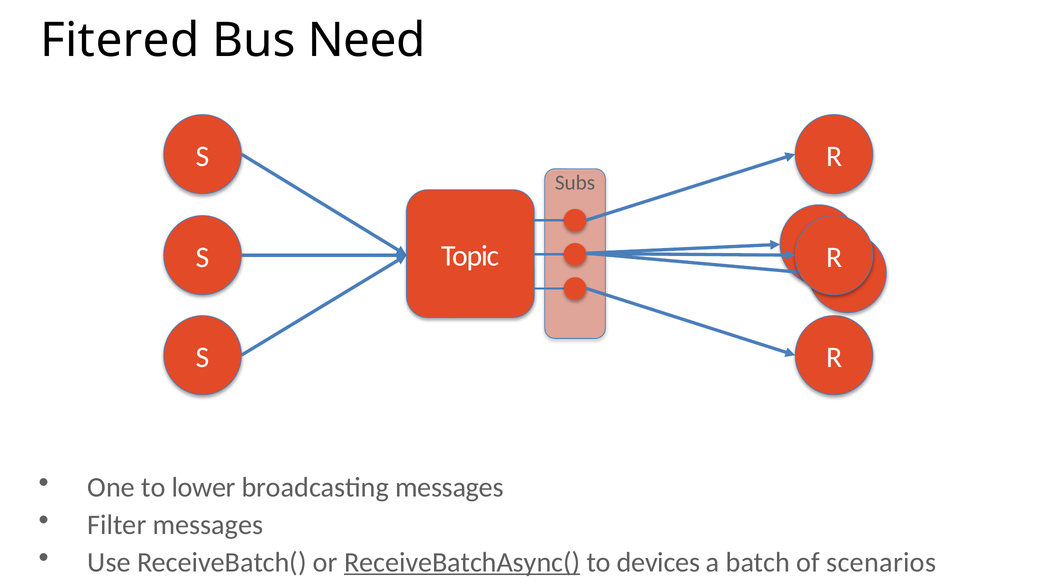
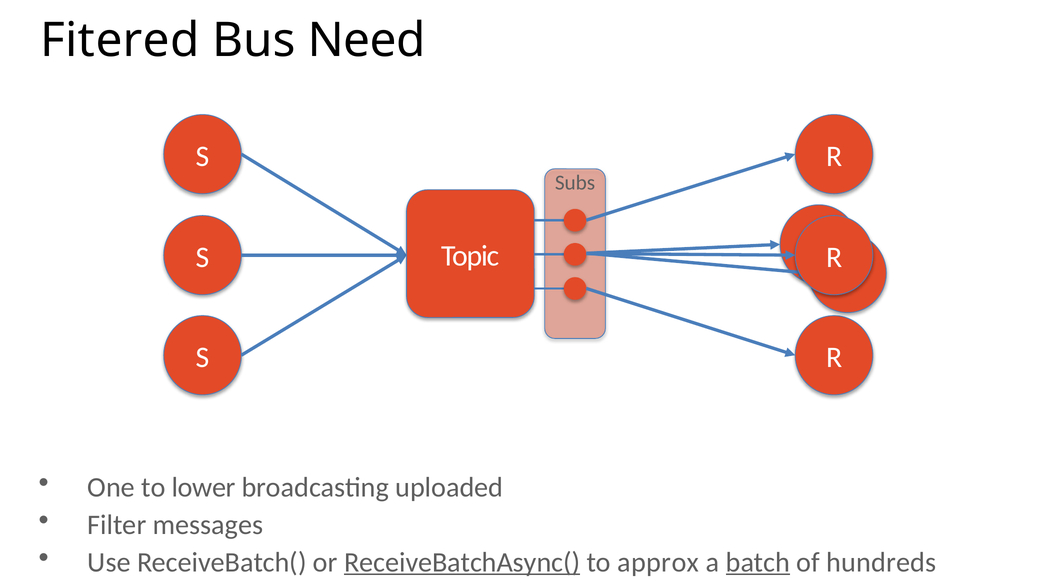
broadcasting messages: messages -> uploaded
devices: devices -> approx
batch underline: none -> present
scenarios: scenarios -> hundreds
